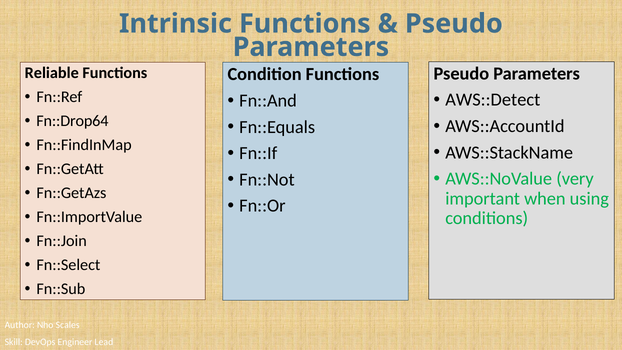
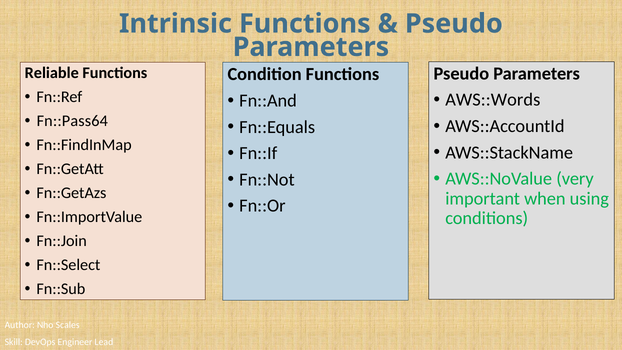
AWS::Detect: AWS::Detect -> AWS::Words
Fn::Drop64: Fn::Drop64 -> Fn::Pass64
